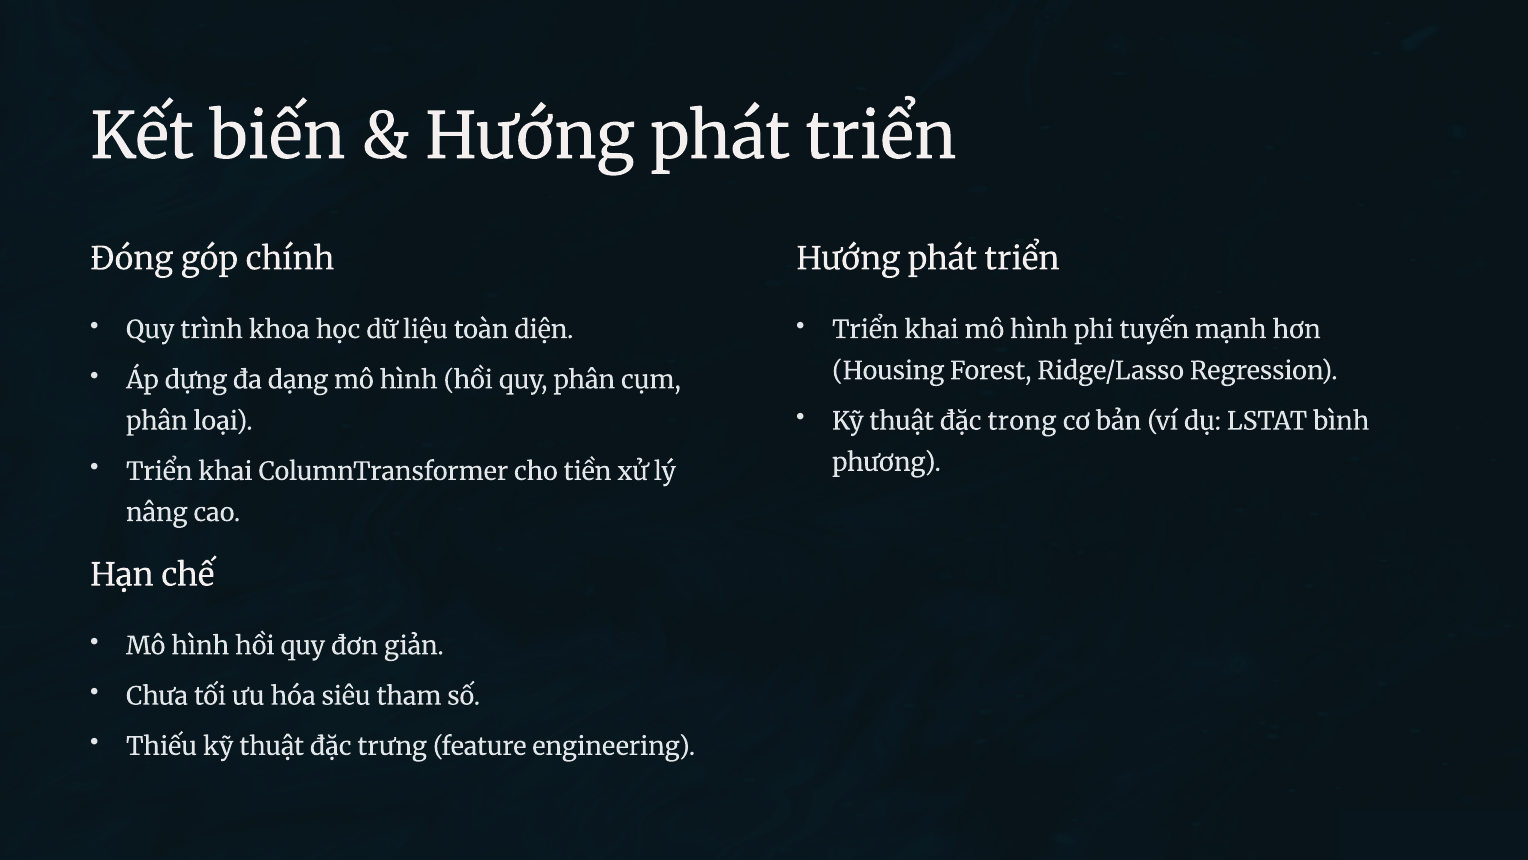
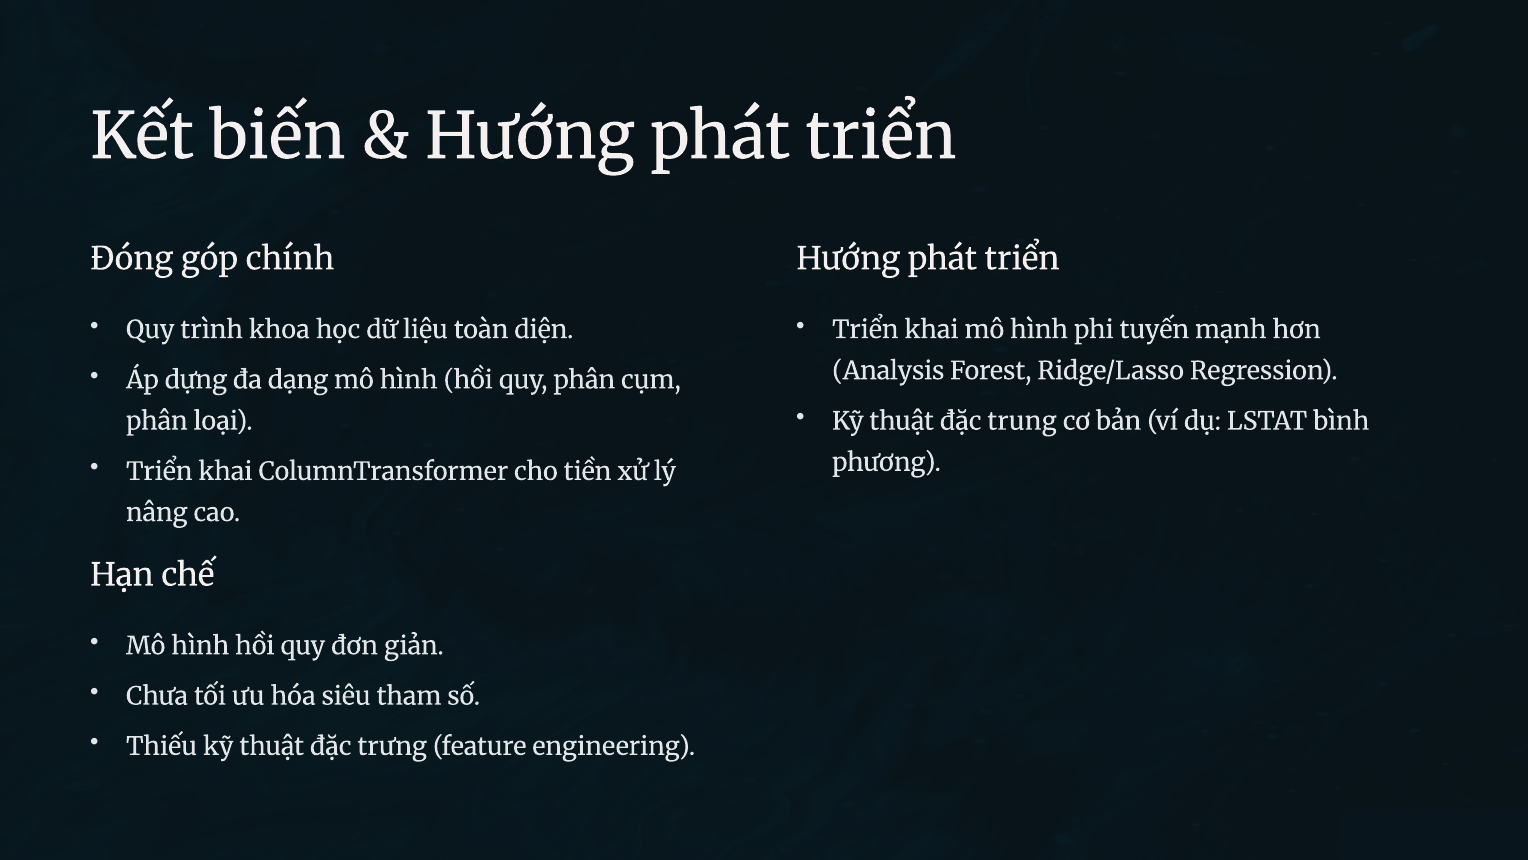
Housing: Housing -> Analysis
trong: trong -> trung
